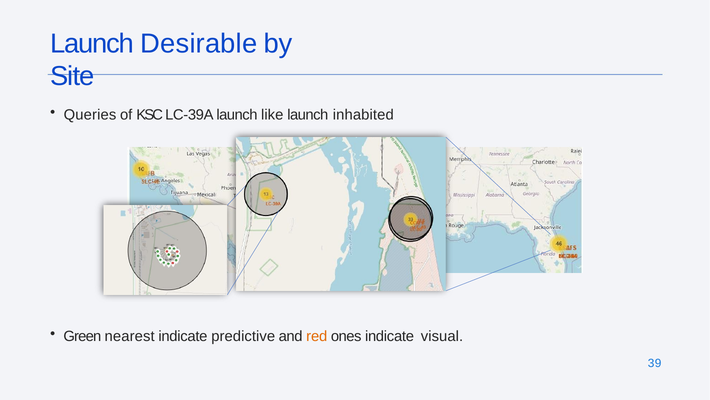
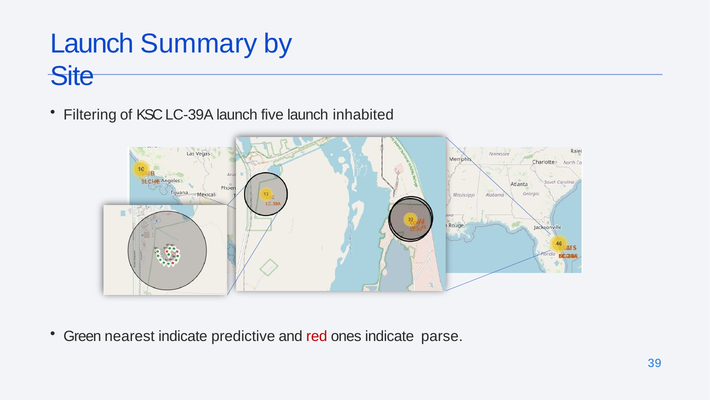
Desirable: Desirable -> Summary
Queries: Queries -> Filtering
like: like -> five
red colour: orange -> red
visual: visual -> parse
